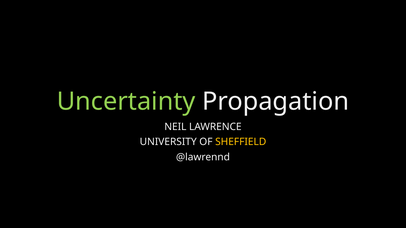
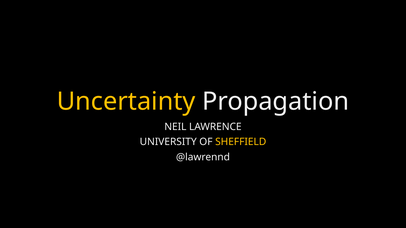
Uncertainty colour: light green -> yellow
